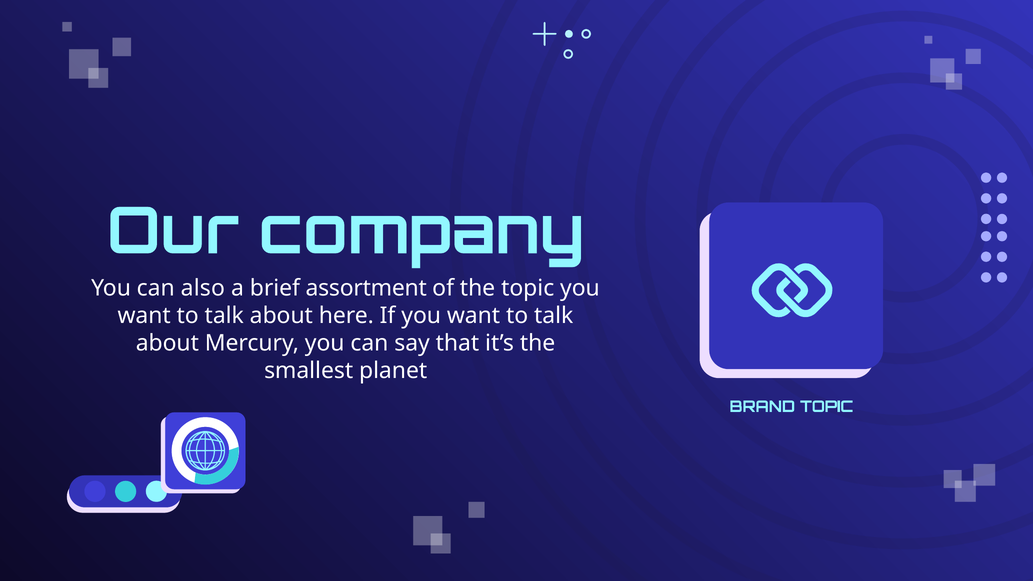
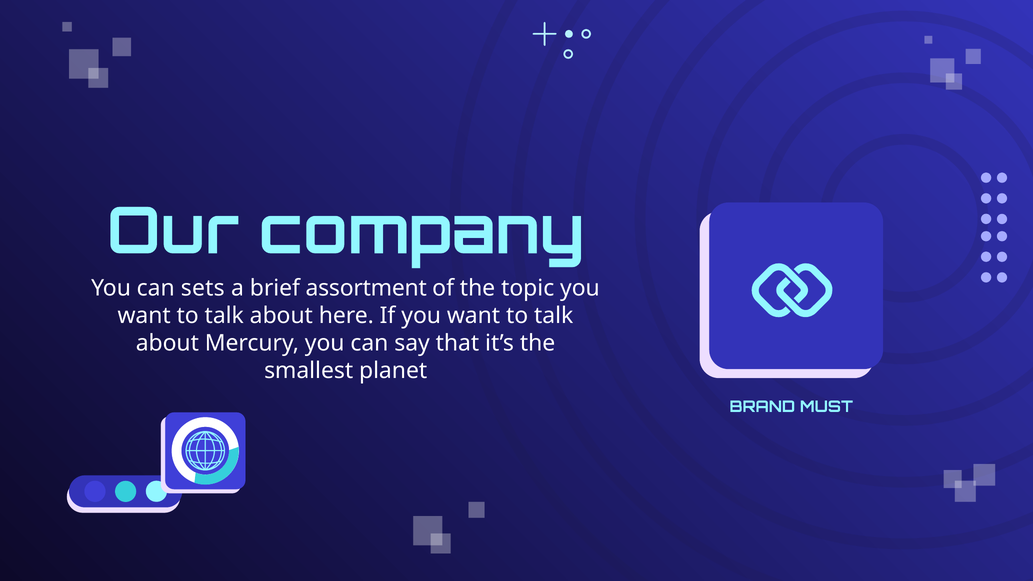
also: also -> sets
BRAND TOPIC: TOPIC -> MUST
